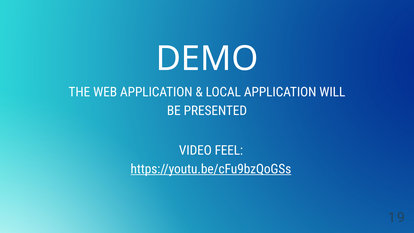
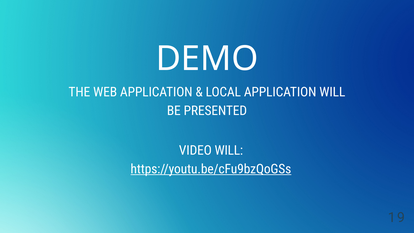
VIDEO FEEL: FEEL -> WILL
